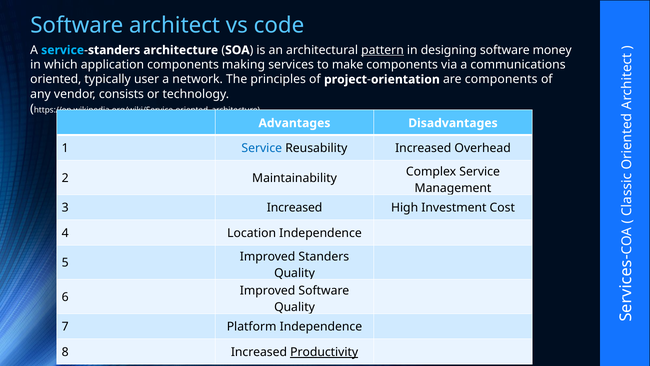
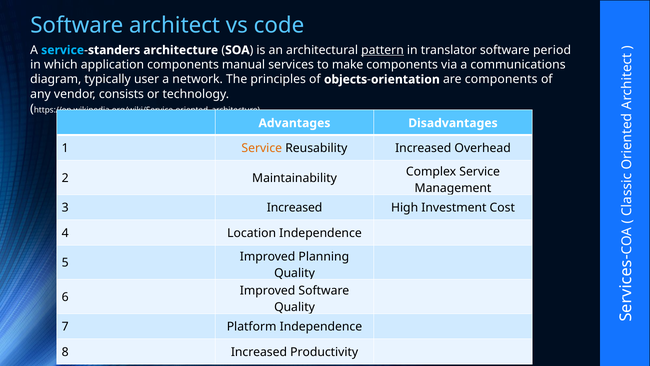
designing: designing -> translator
money: money -> period
making: making -> manual
oriented: oriented -> diagram
project: project -> objects
Service at (262, 148) colour: blue -> orange
Improved Standers: Standers -> Planning
Productivity underline: present -> none
